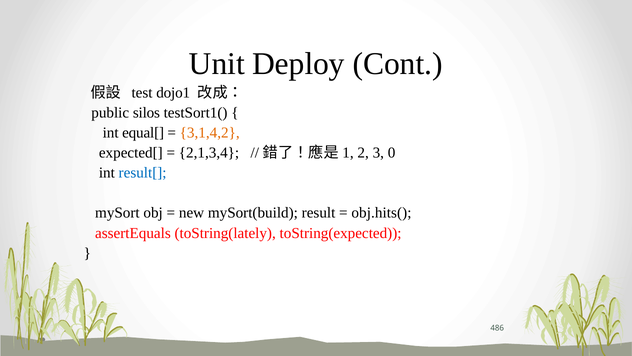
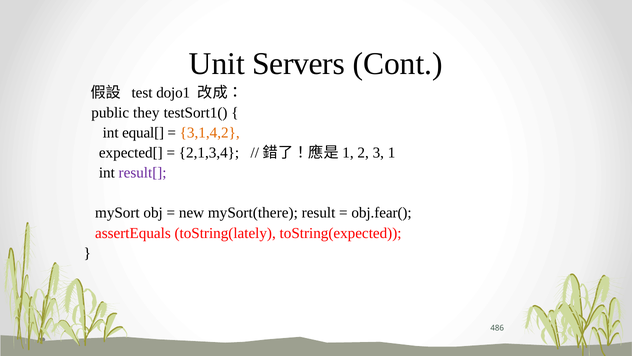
Deploy: Deploy -> Servers
silos: silos -> they
0: 0 -> 1
result[ colour: blue -> purple
mySort(build: mySort(build -> mySort(there
obj.hits(: obj.hits( -> obj.fear(
